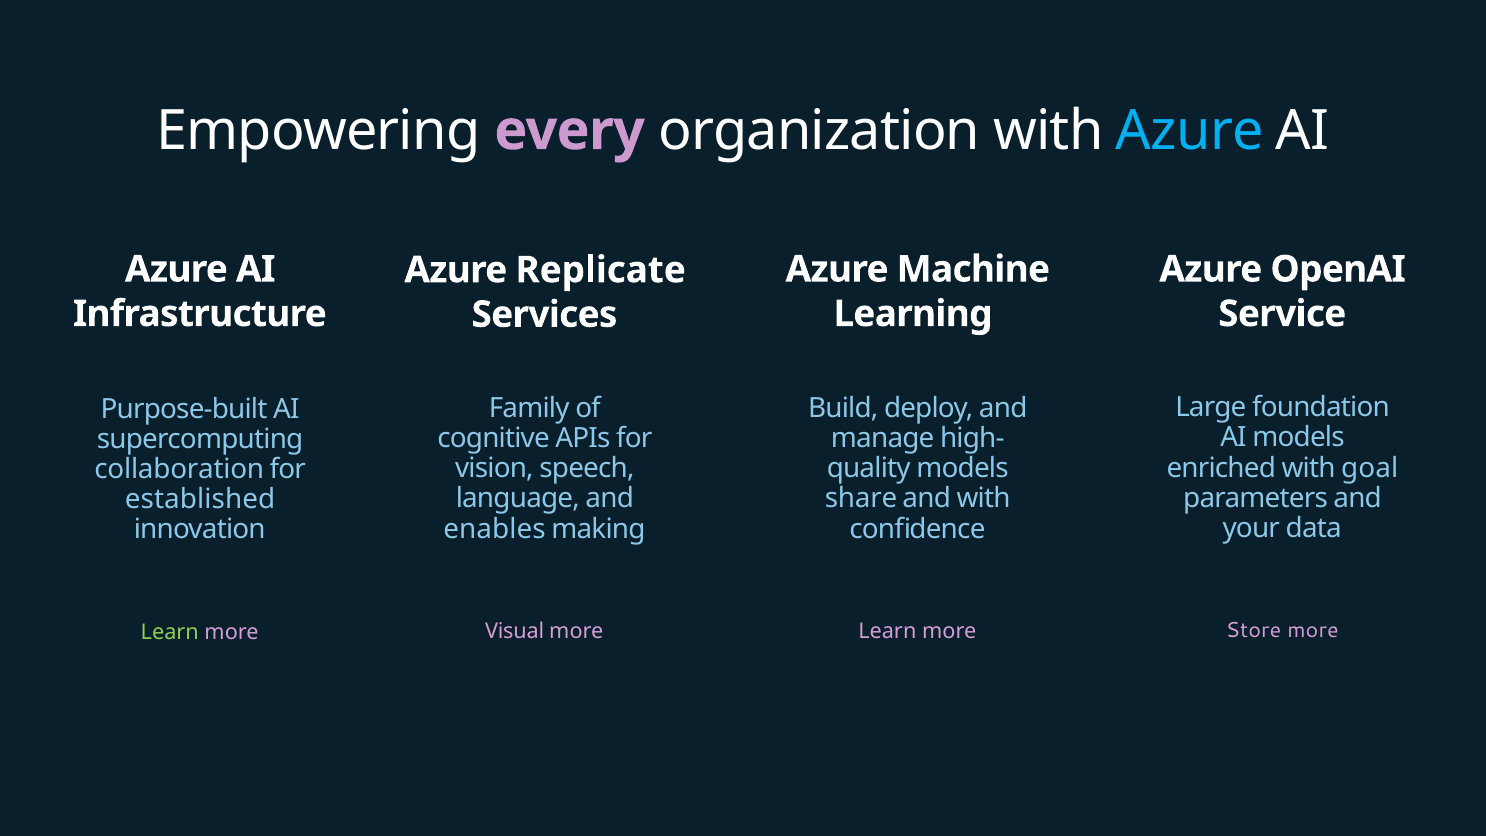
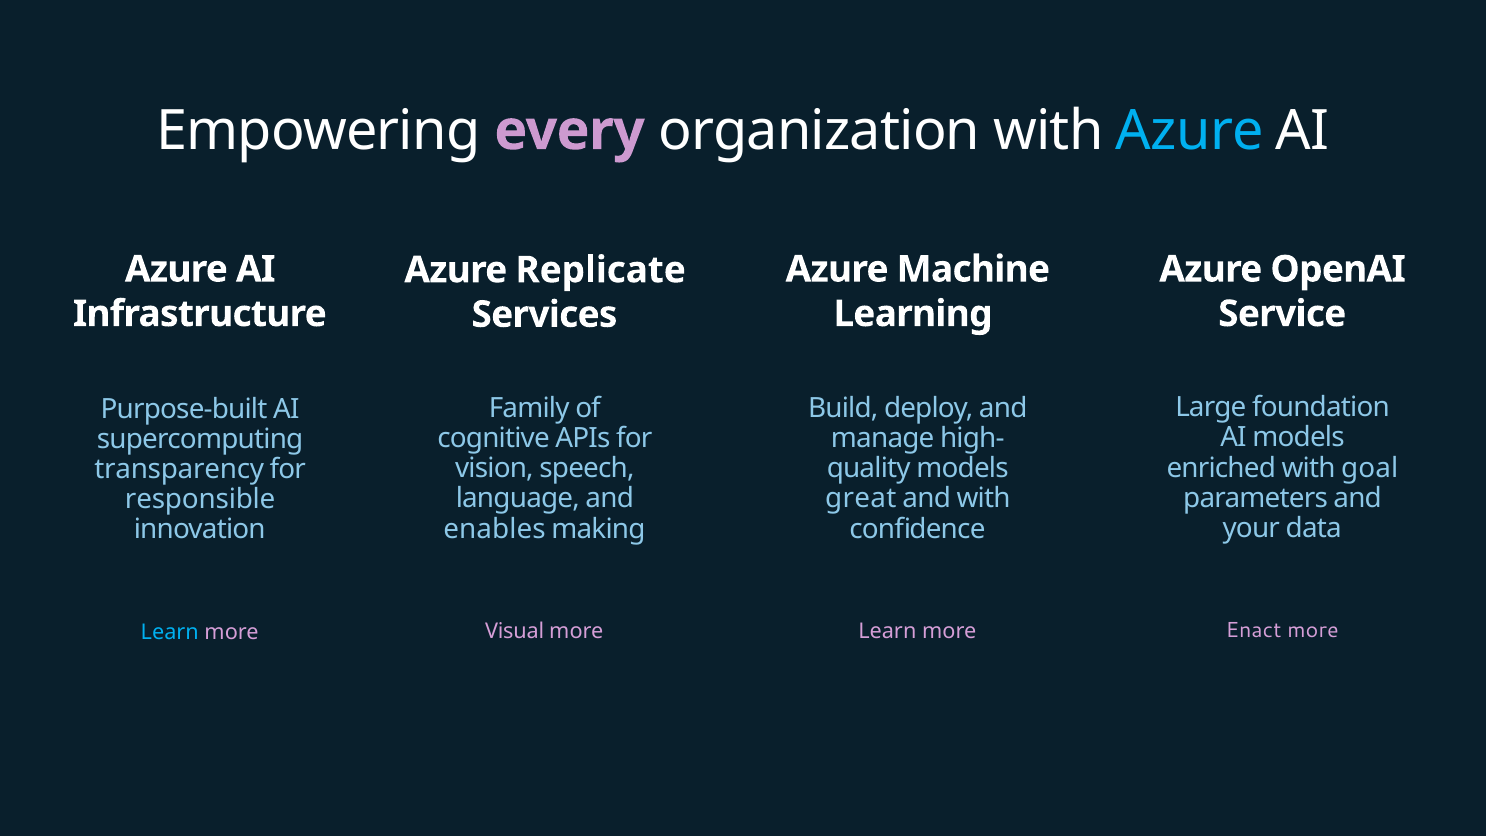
collaboration: collaboration -> transparency
share: share -> great
established: established -> responsible
Store: Store -> Enact
Learn at (170, 632) colour: light green -> light blue
